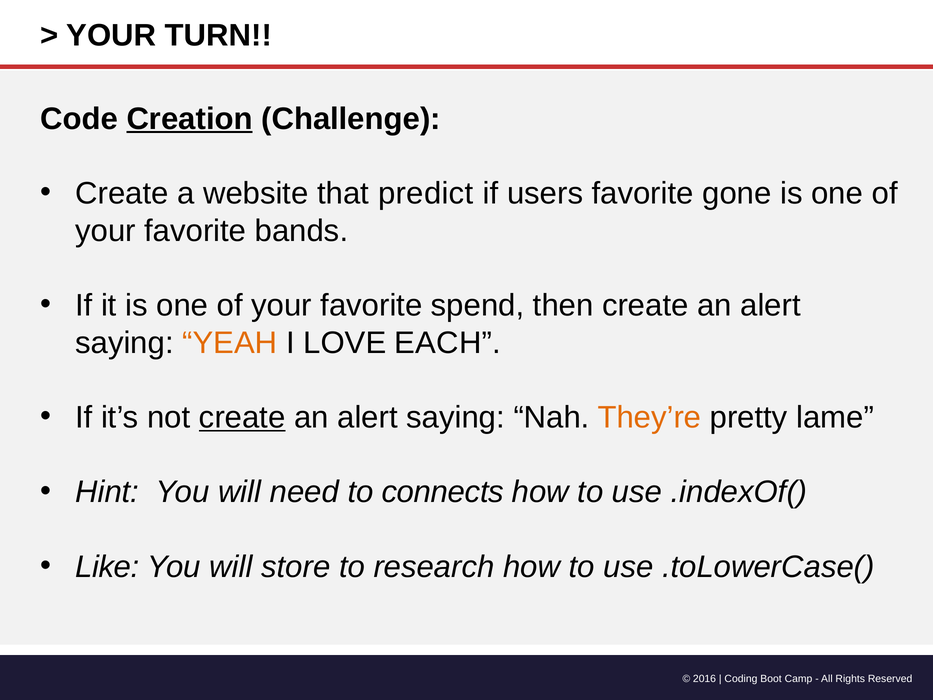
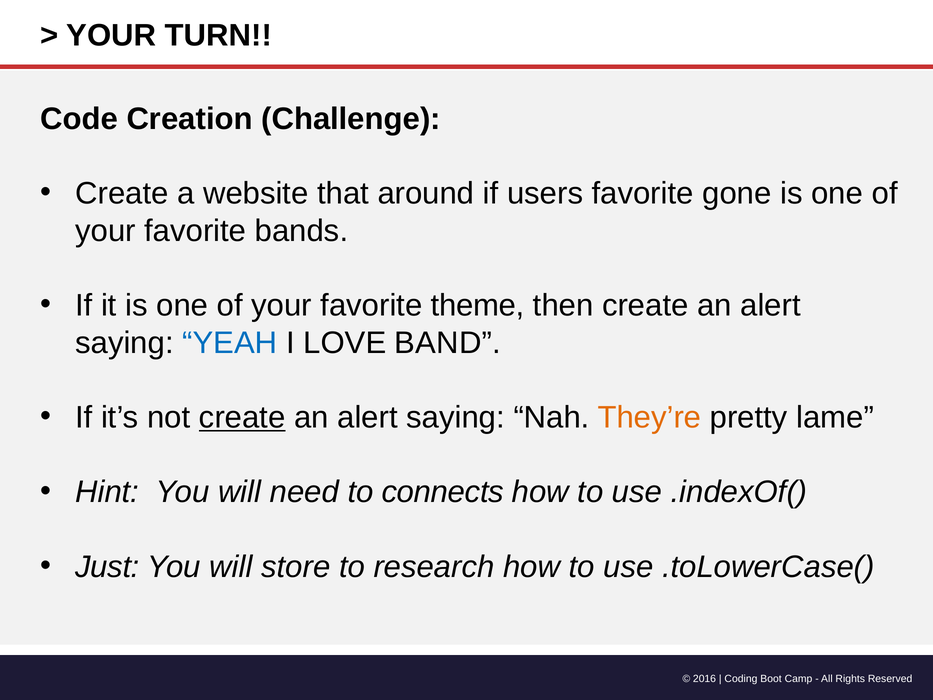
Creation underline: present -> none
predict: predict -> around
spend: spend -> theme
YEAH colour: orange -> blue
EACH: EACH -> BAND
Like: Like -> Just
